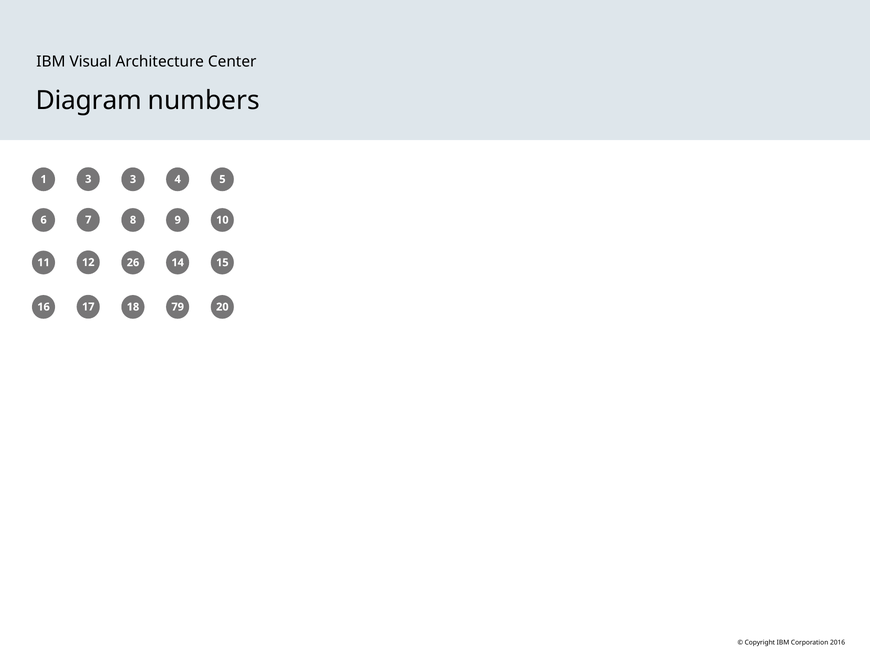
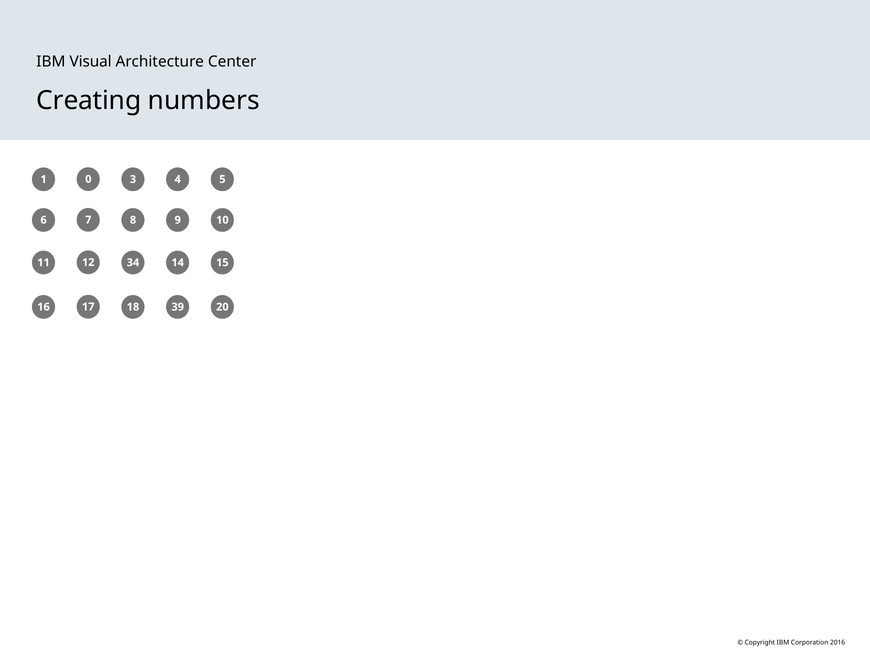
Diagram: Diagram -> Creating
1 3: 3 -> 0
26: 26 -> 34
79: 79 -> 39
